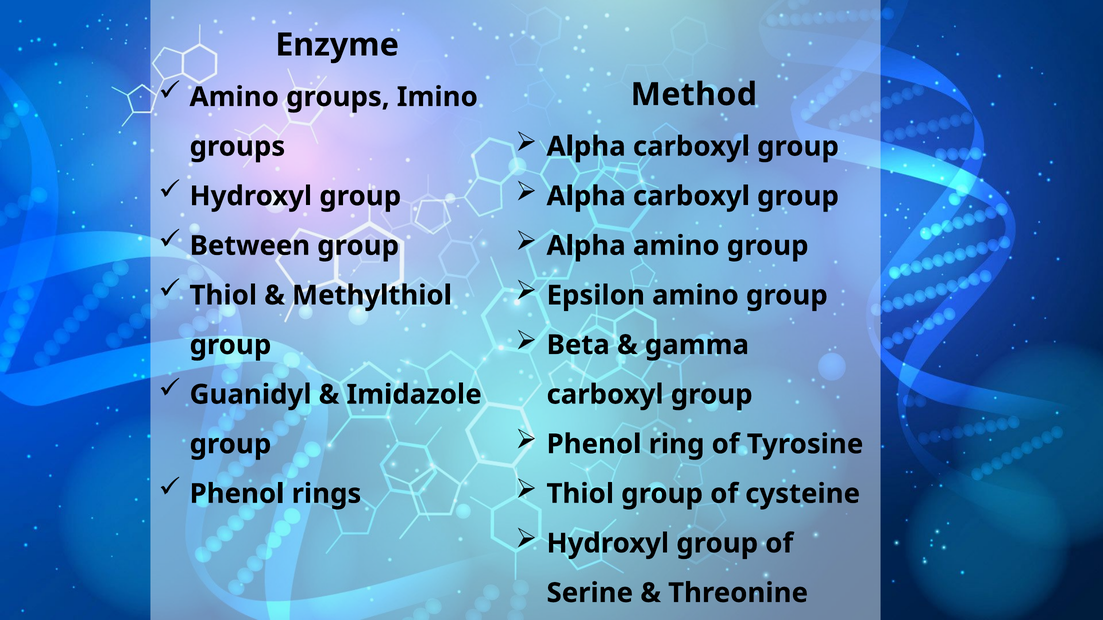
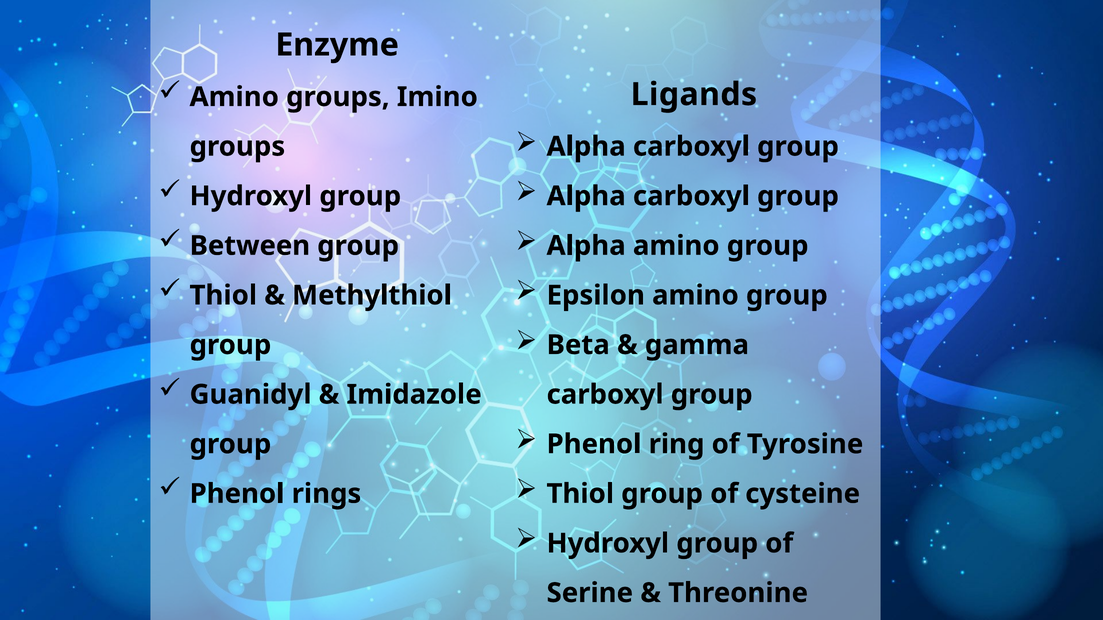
Method: Method -> Ligands
